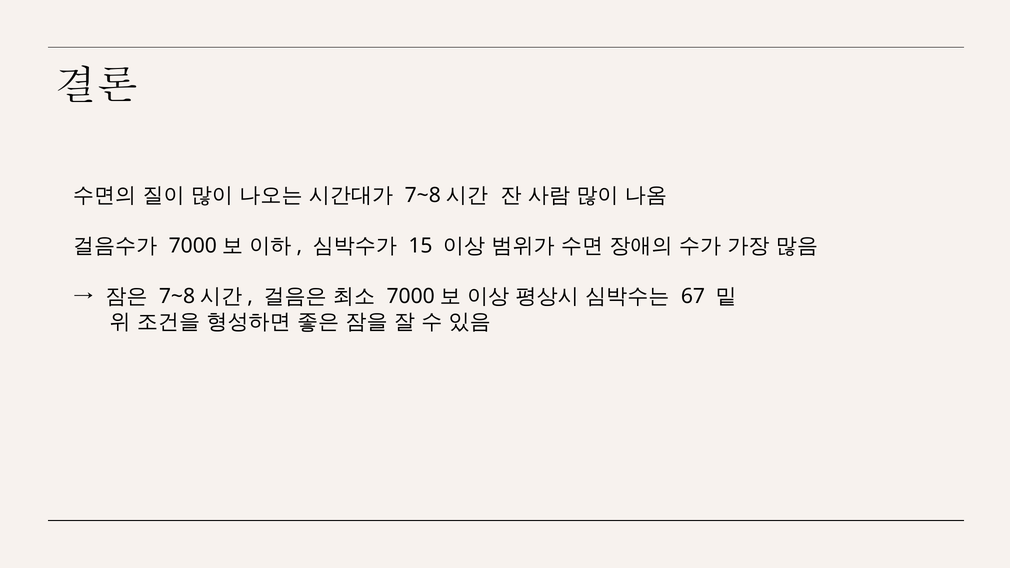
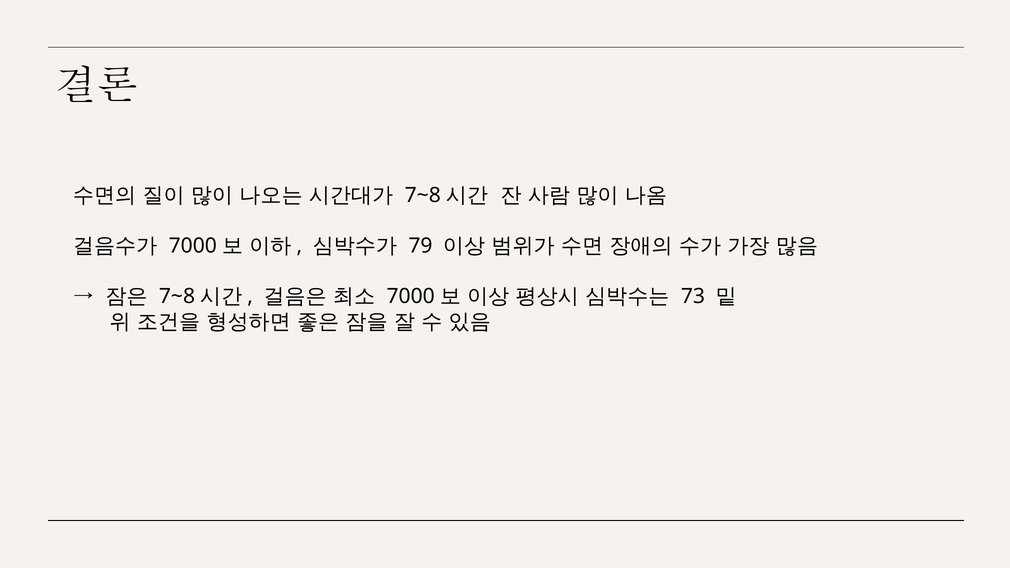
15: 15 -> 79
67: 67 -> 73
